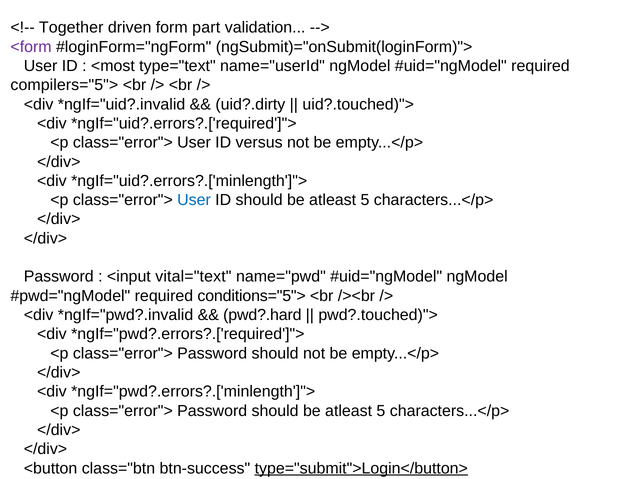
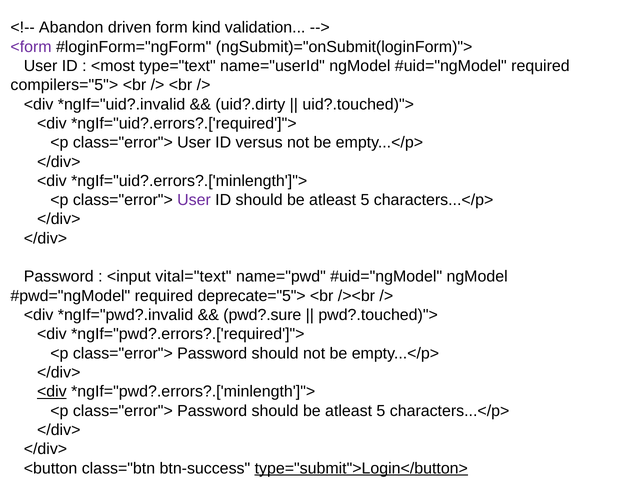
Together: Together -> Abandon
part: part -> kind
User at (194, 200) colour: blue -> purple
conditions="5">: conditions="5"> -> deprecate="5">
pwd?.hard: pwd?.hard -> pwd?.sure
<div at (52, 391) underline: none -> present
